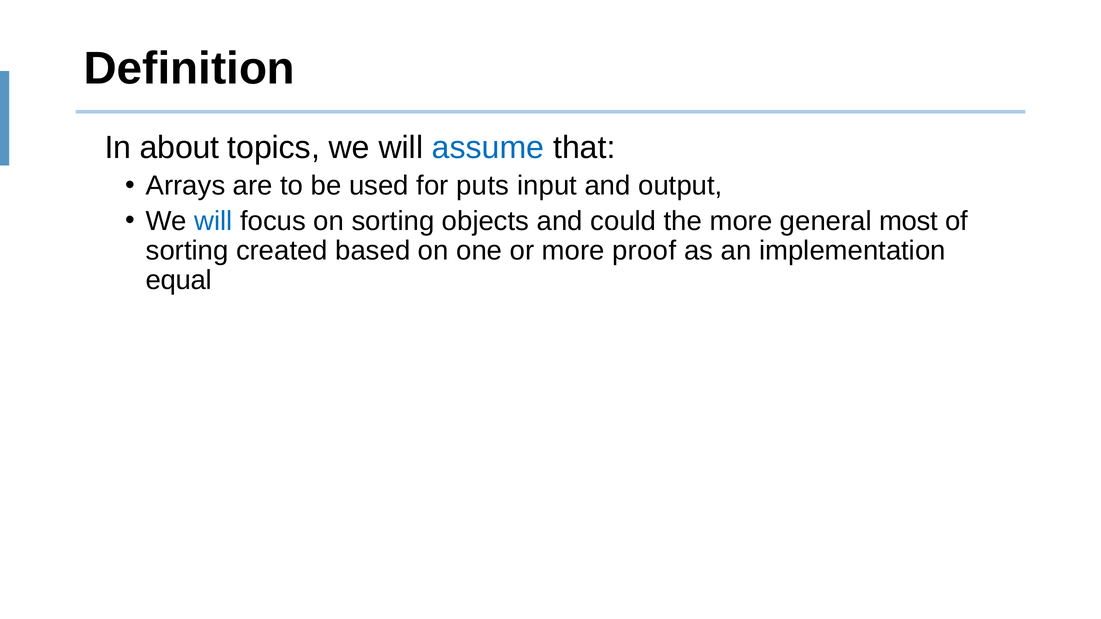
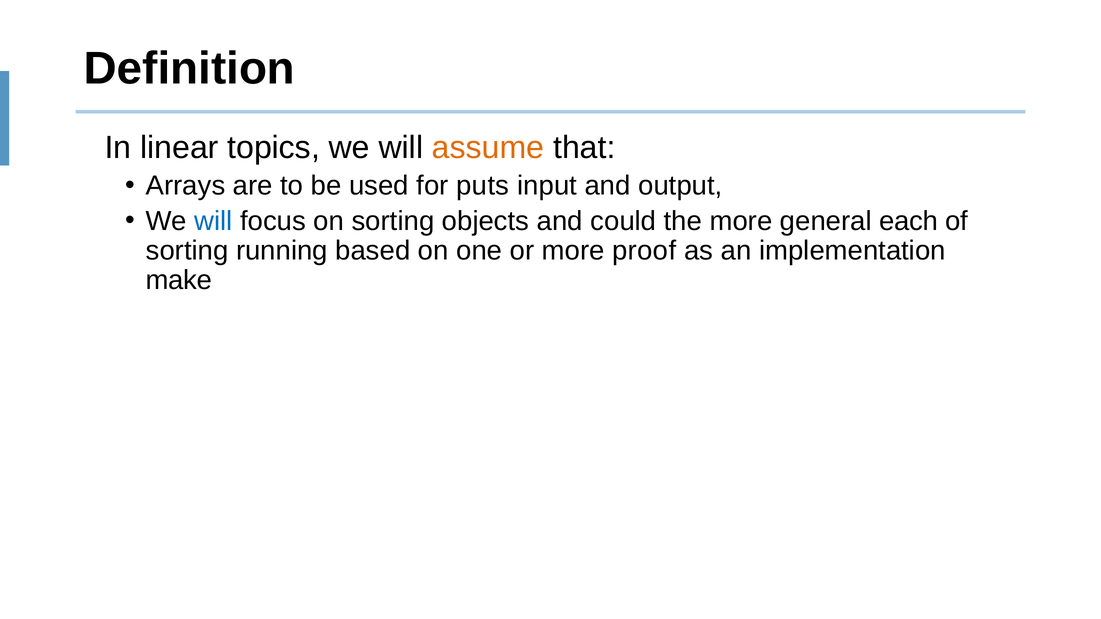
about: about -> linear
assume colour: blue -> orange
most: most -> each
created: created -> running
equal: equal -> make
